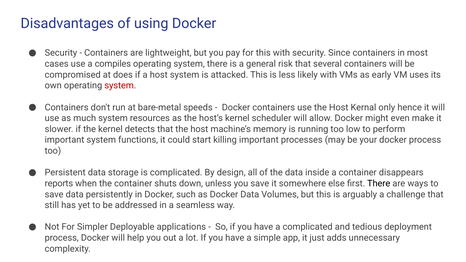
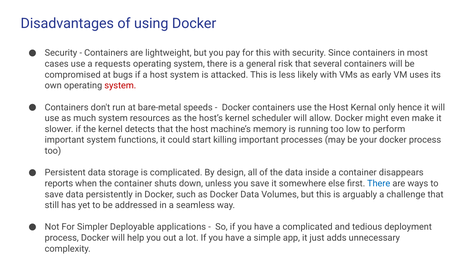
compiles: compiles -> requests
does: does -> bugs
There at (379, 184) colour: black -> blue
